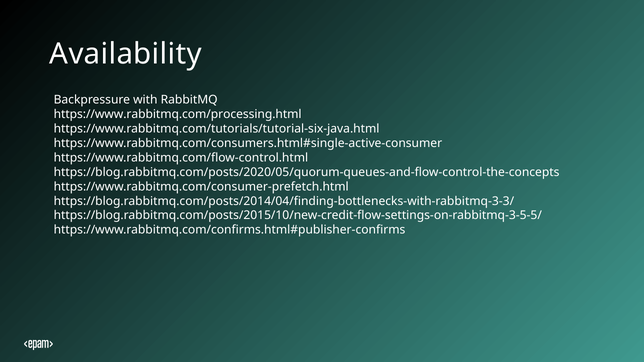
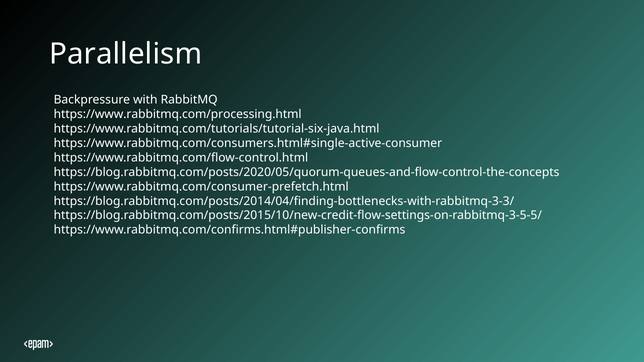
Availability: Availability -> Parallelism
